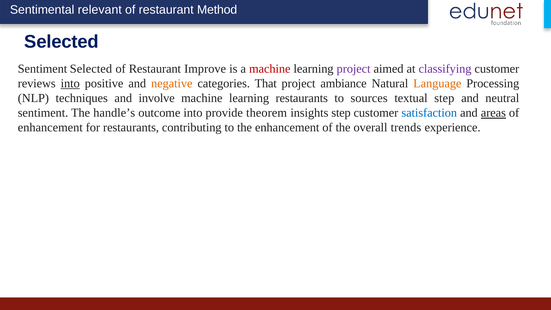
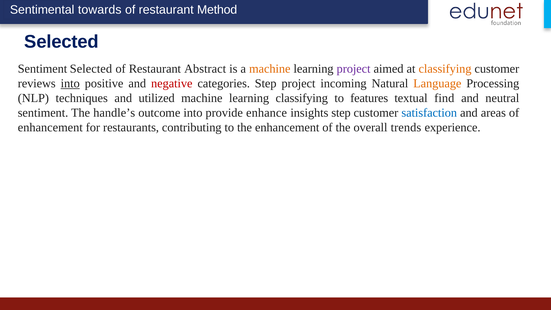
relevant: relevant -> towards
Improve: Improve -> Abstract
machine at (270, 69) colour: red -> orange
classifying at (445, 69) colour: purple -> orange
negative colour: orange -> red
categories That: That -> Step
ambiance: ambiance -> incoming
involve: involve -> utilized
learning restaurants: restaurants -> classifying
sources: sources -> features
textual step: step -> find
theorem: theorem -> enhance
areas underline: present -> none
